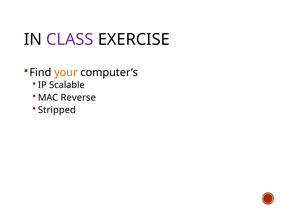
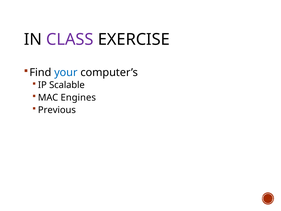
your colour: orange -> blue
Reverse: Reverse -> Engines
Stripped: Stripped -> Previous
